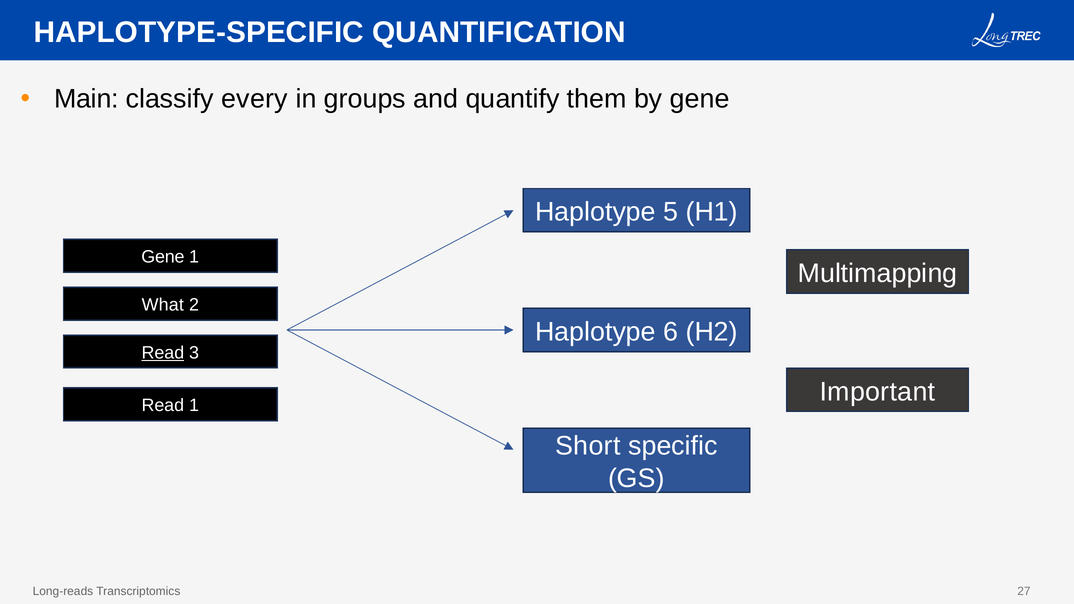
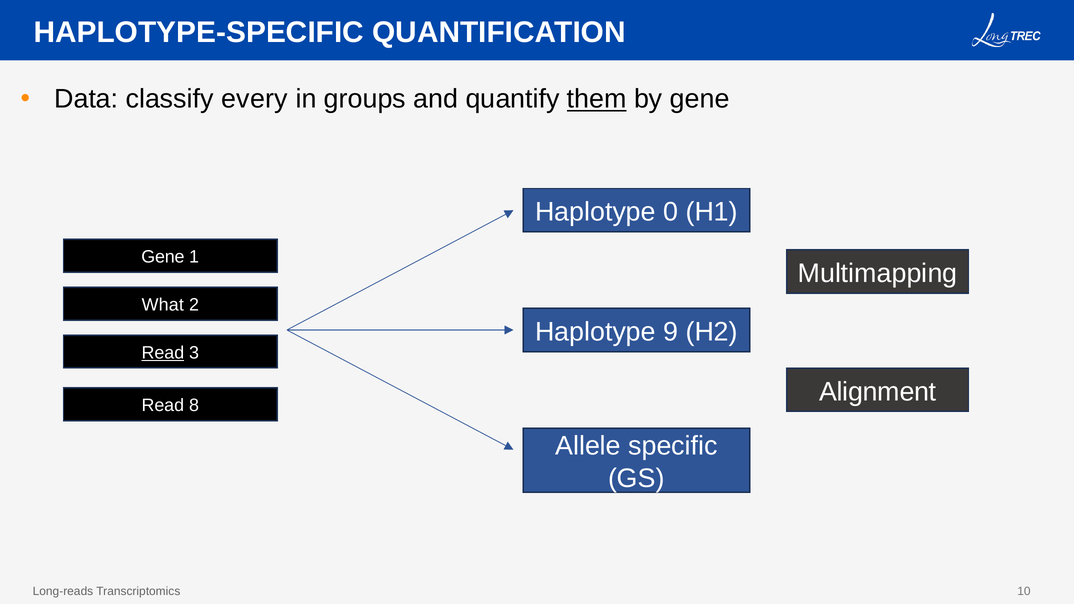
Main: Main -> Data
them underline: none -> present
5: 5 -> 0
6: 6 -> 9
Important: Important -> Alignment
Read 1: 1 -> 8
Short: Short -> Allele
27: 27 -> 10
